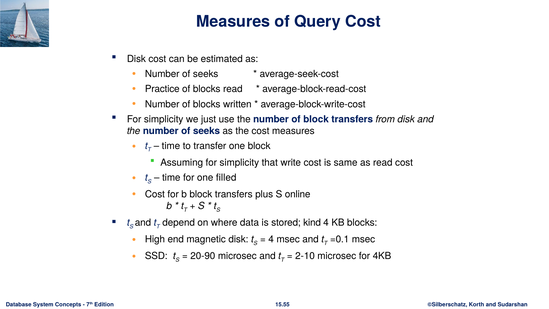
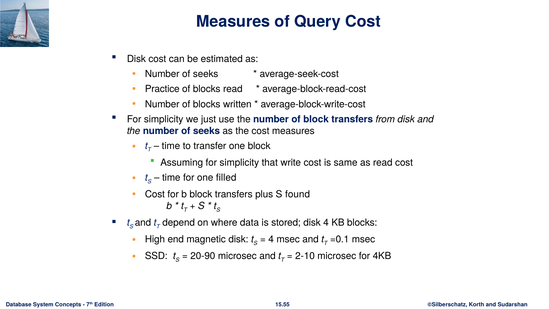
online: online -> found
stored kind: kind -> disk
